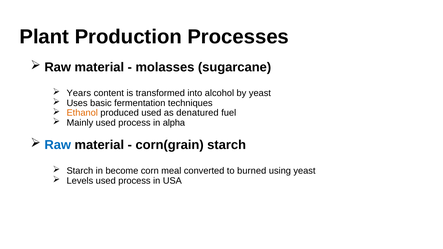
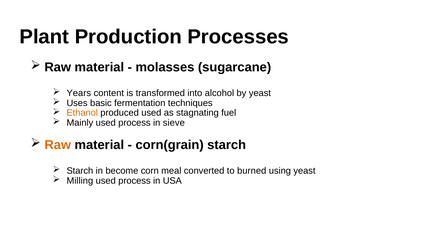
denatured: denatured -> stagnating
alpha: alpha -> sieve
Raw at (58, 145) colour: blue -> orange
Levels: Levels -> Milling
